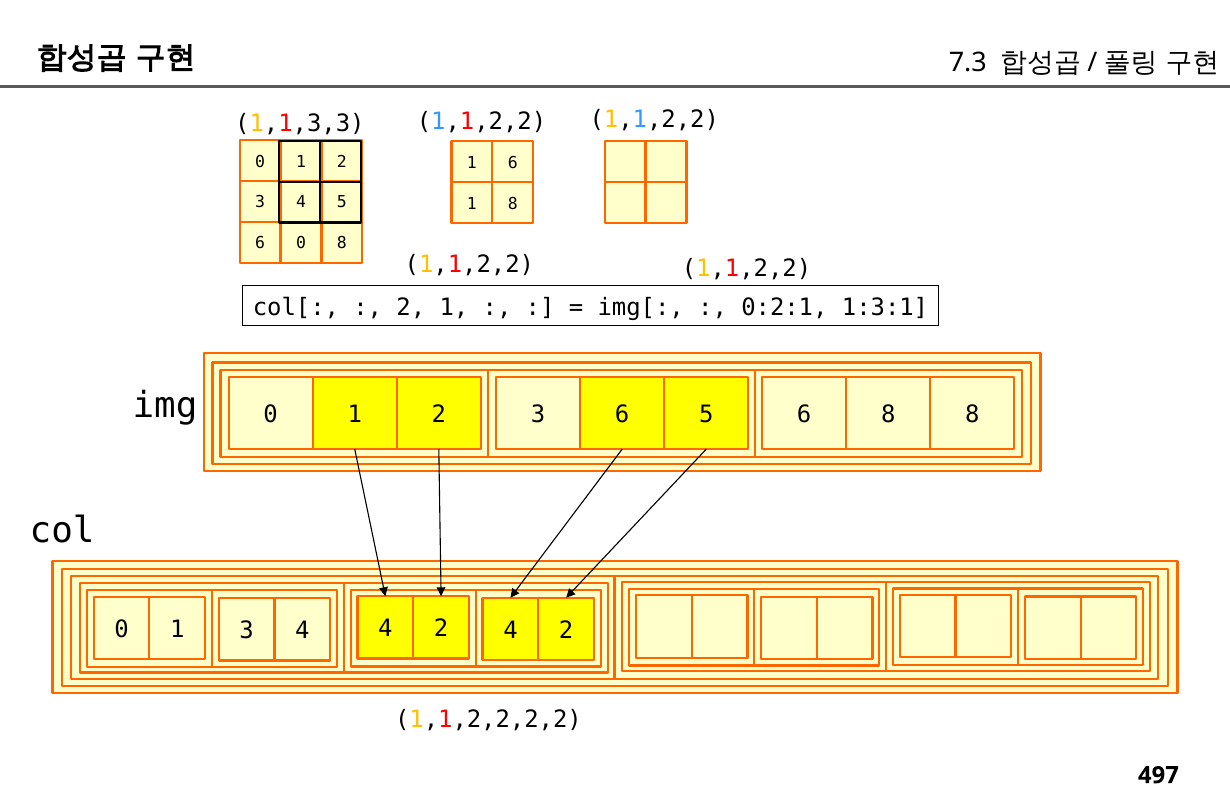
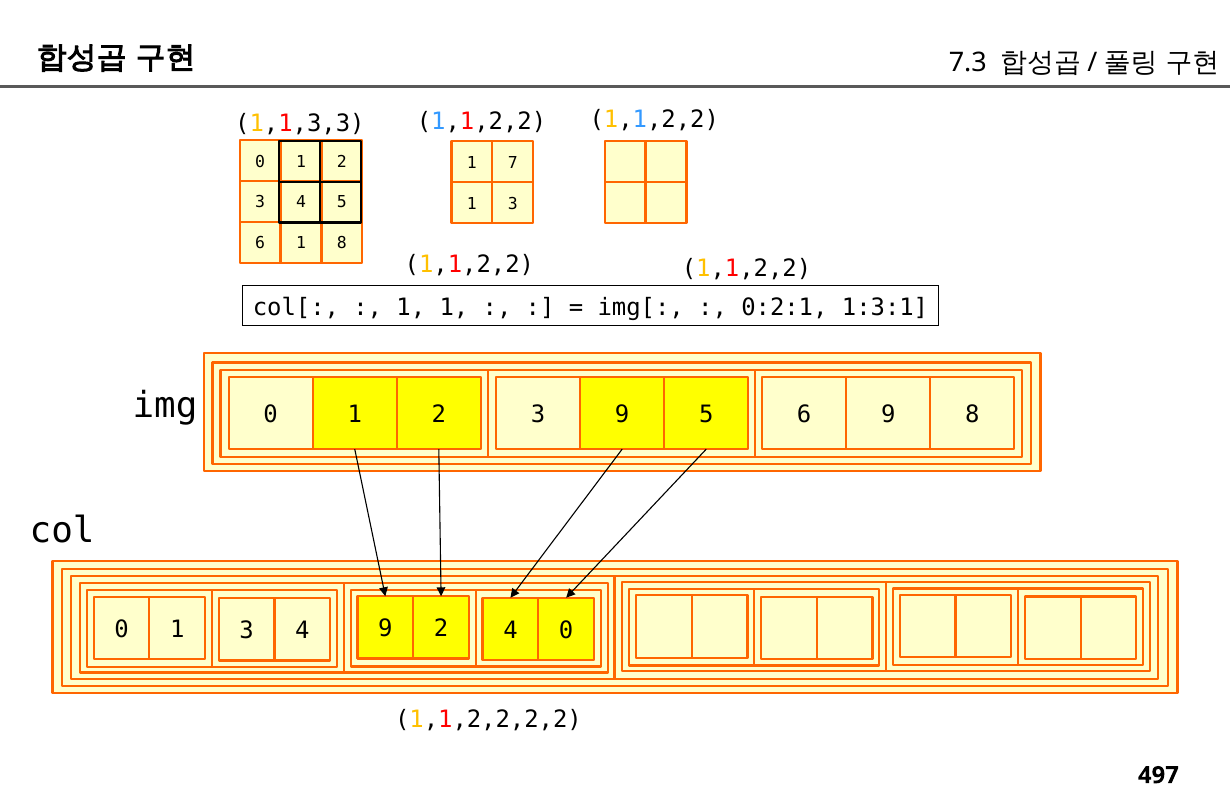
1 6: 6 -> 7
8 at (513, 204): 8 -> 3
6 0: 0 -> 1
2 at (411, 307): 2 -> 1
3 6: 6 -> 9
6 8: 8 -> 9
4 4: 4 -> 9
2 4 2: 2 -> 0
